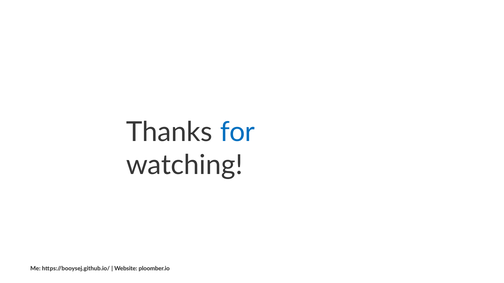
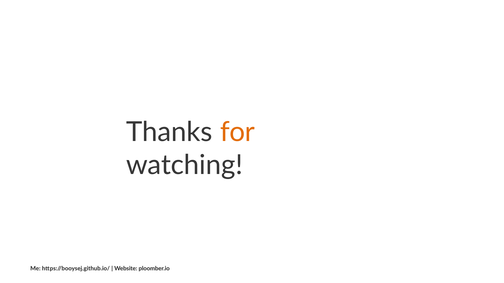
for colour: blue -> orange
